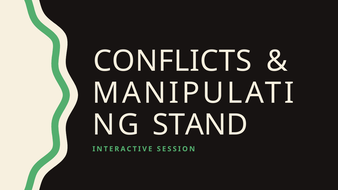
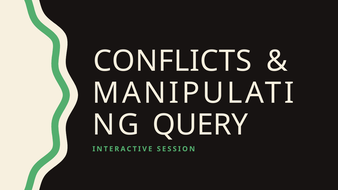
STAND: STAND -> QUERY
